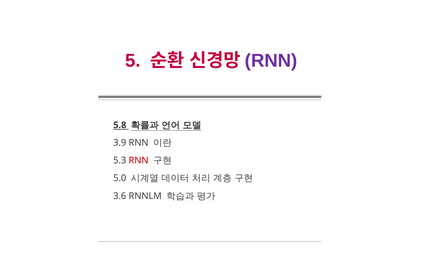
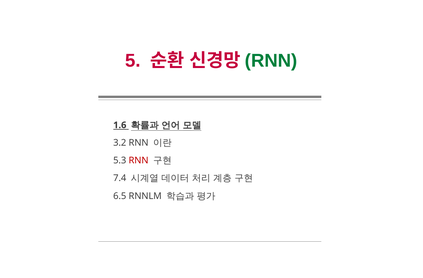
RNN at (271, 61) colour: purple -> green
5.8: 5.8 -> 1.6
3.9: 3.9 -> 3.2
5.0: 5.0 -> 7.4
3.6: 3.6 -> 6.5
